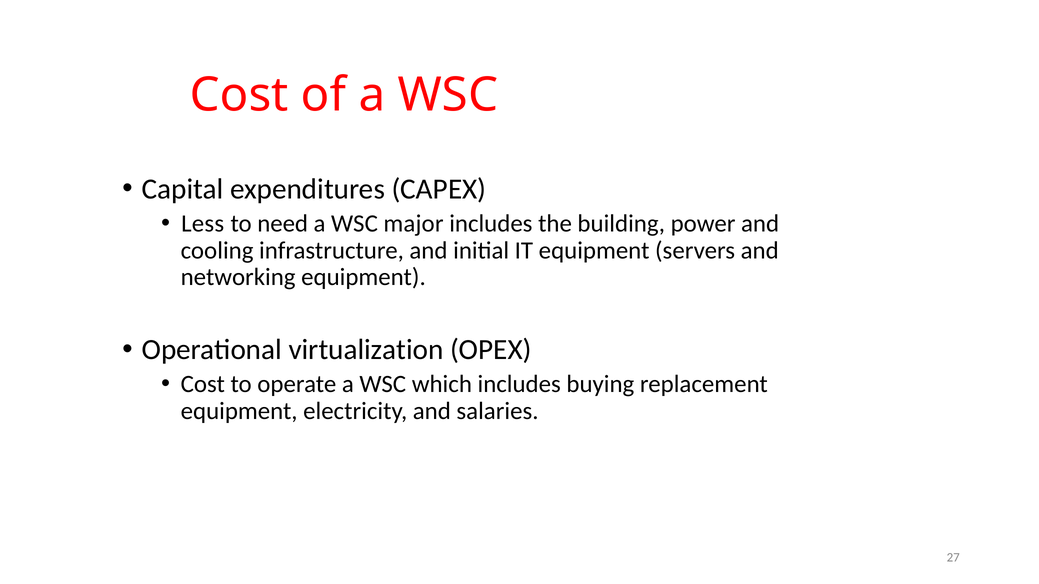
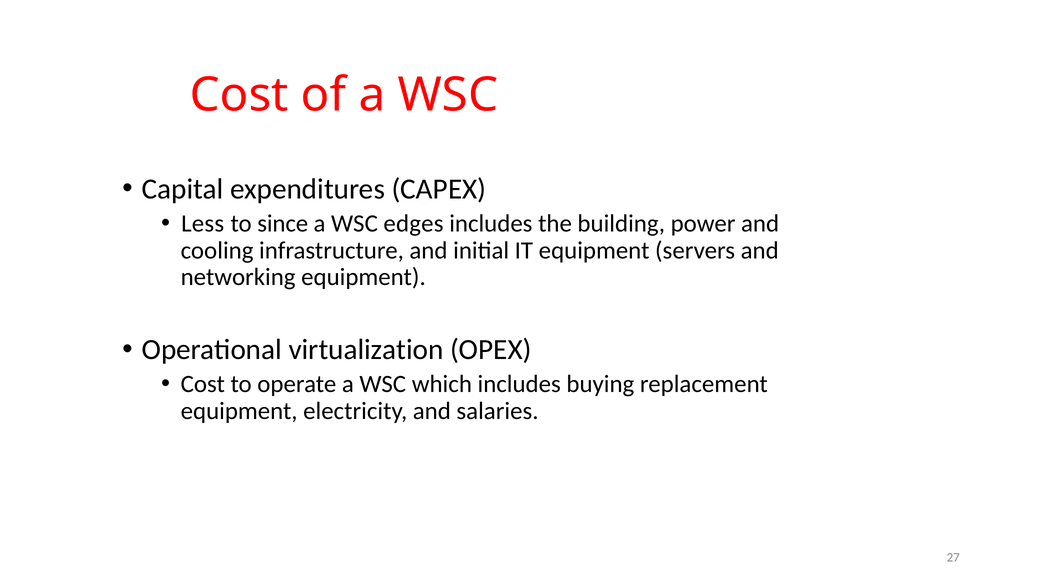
need: need -> since
major: major -> edges
